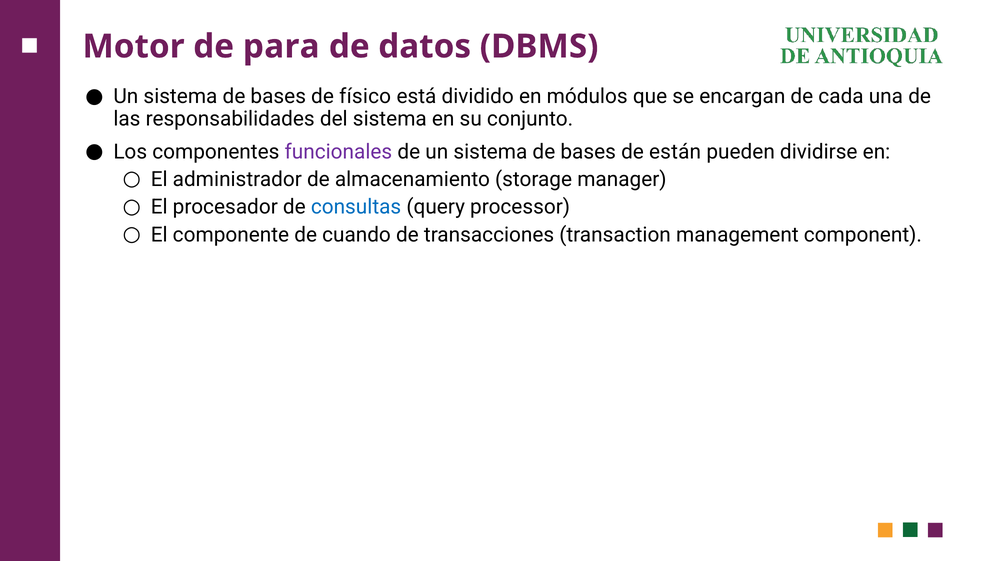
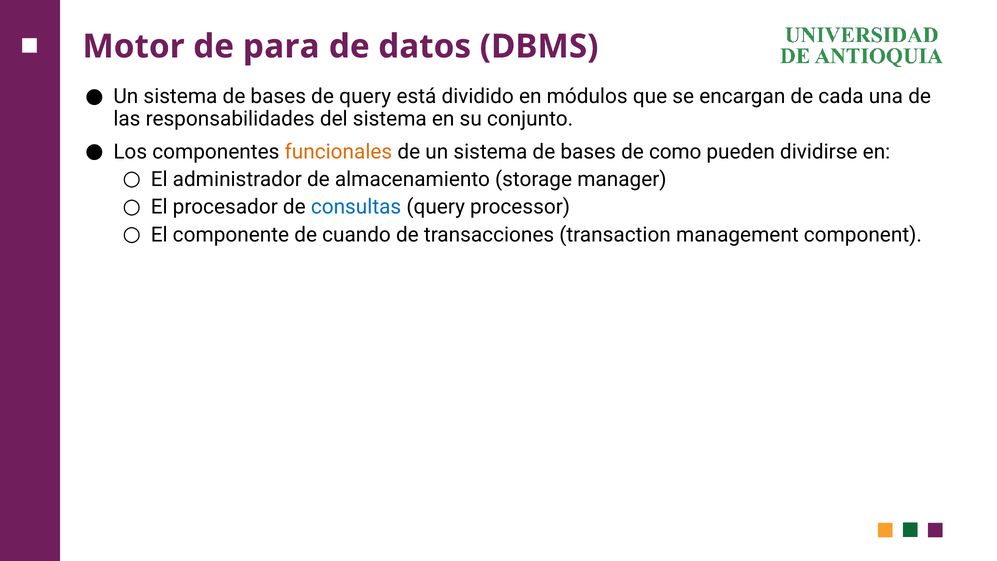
de físico: físico -> query
funcionales colour: purple -> orange
están: están -> como
